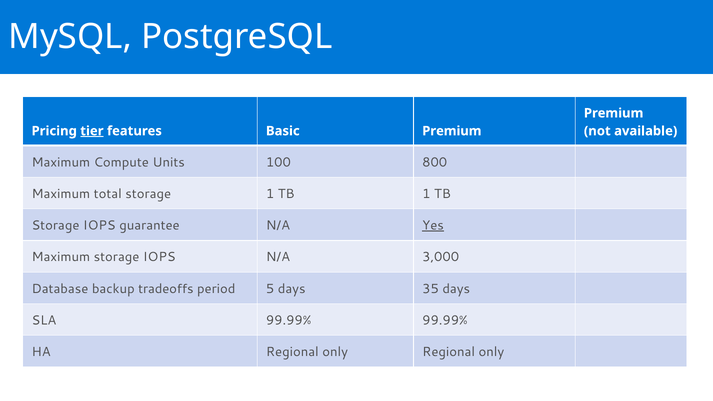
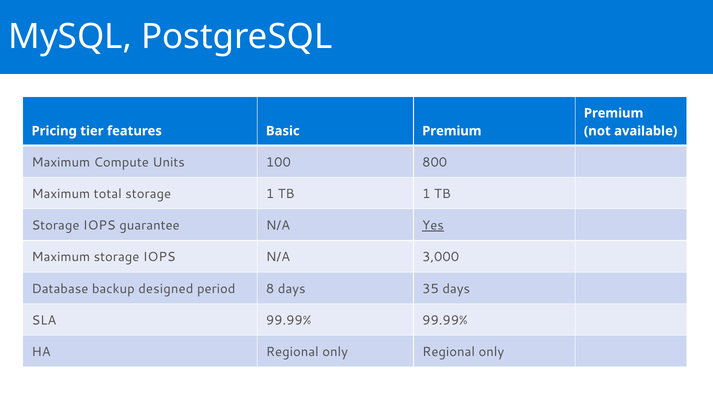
tier underline: present -> none
tradeoffs: tradeoffs -> designed
5: 5 -> 8
